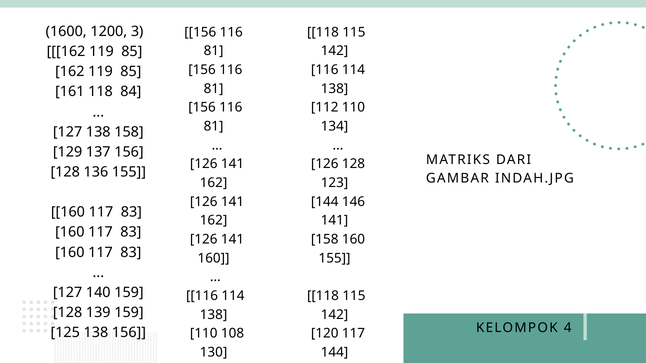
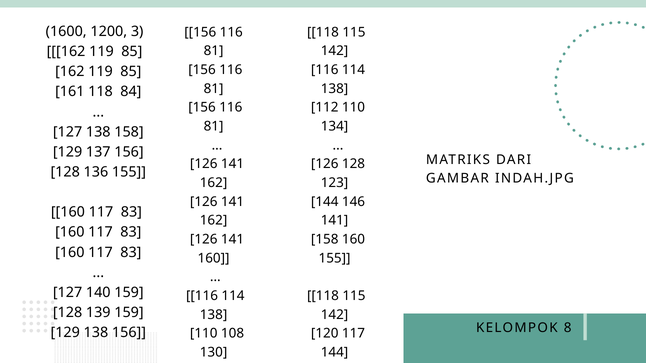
4: 4 -> 8
125 at (65, 333): 125 -> 129
